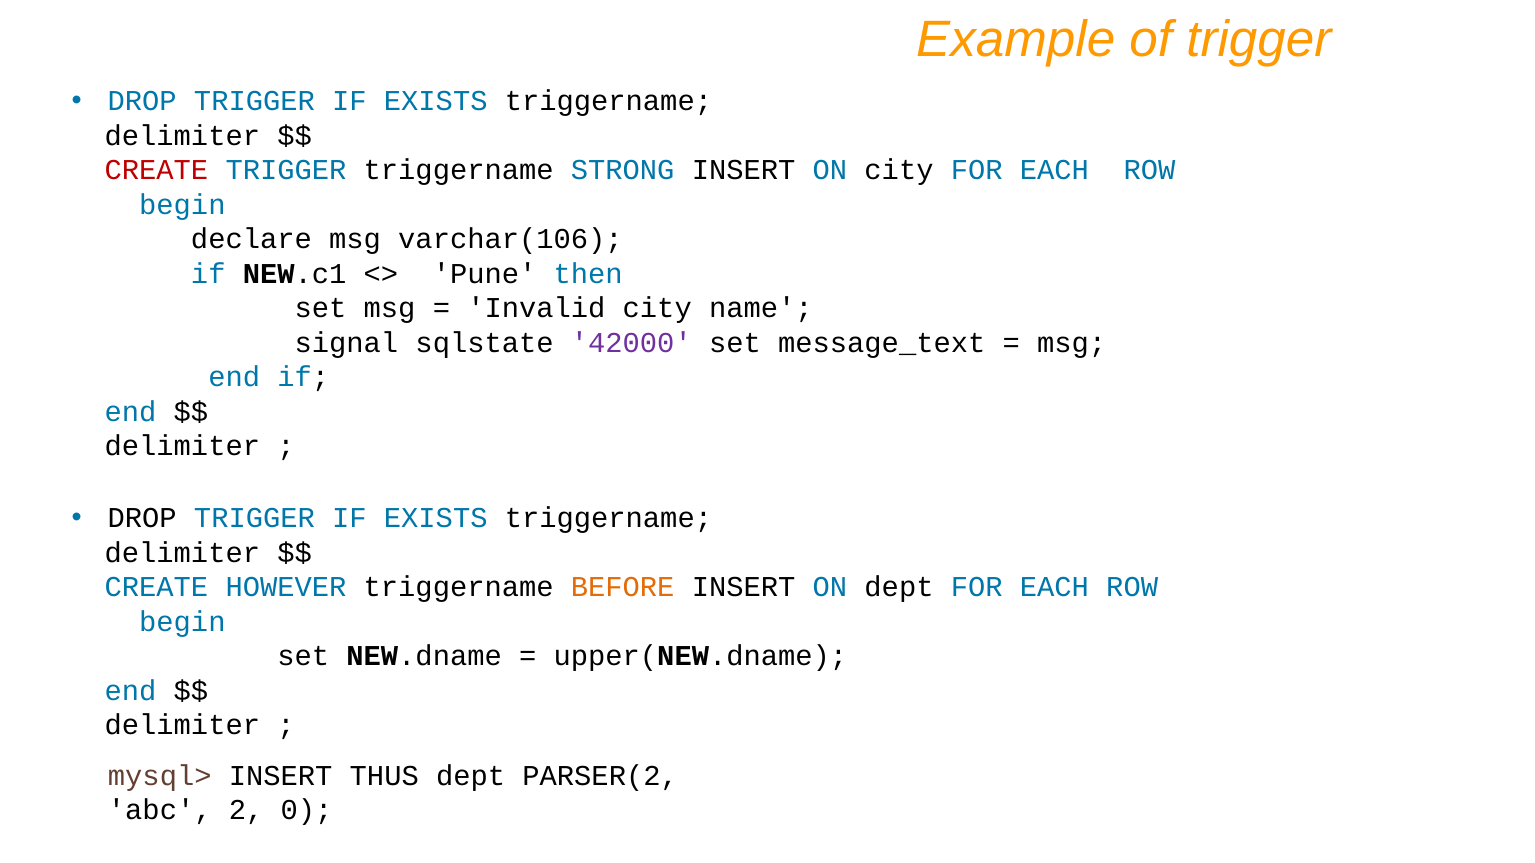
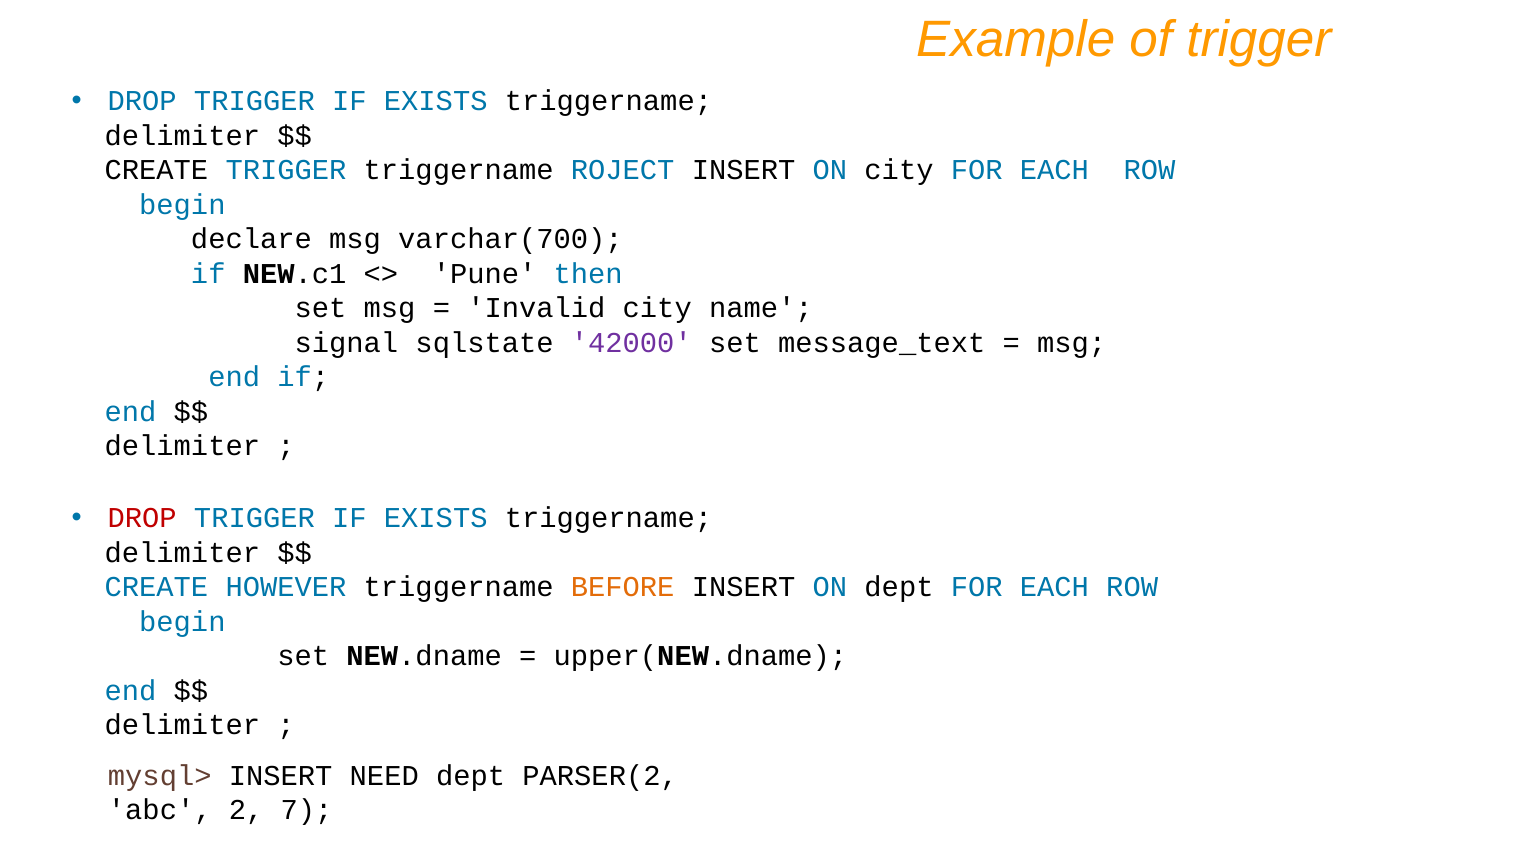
CREATE at (156, 170) colour: red -> black
STRONG: STRONG -> ROJECT
varchar(106: varchar(106 -> varchar(700
DROP at (142, 518) colour: black -> red
THUS: THUS -> NEED
0: 0 -> 7
